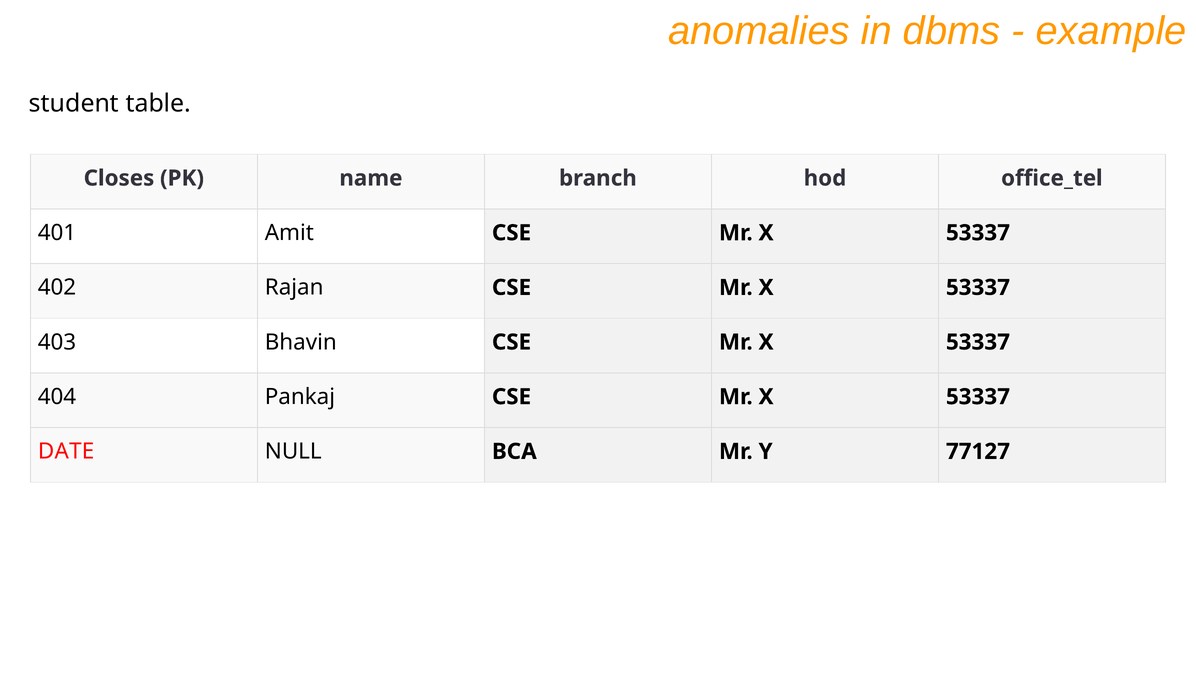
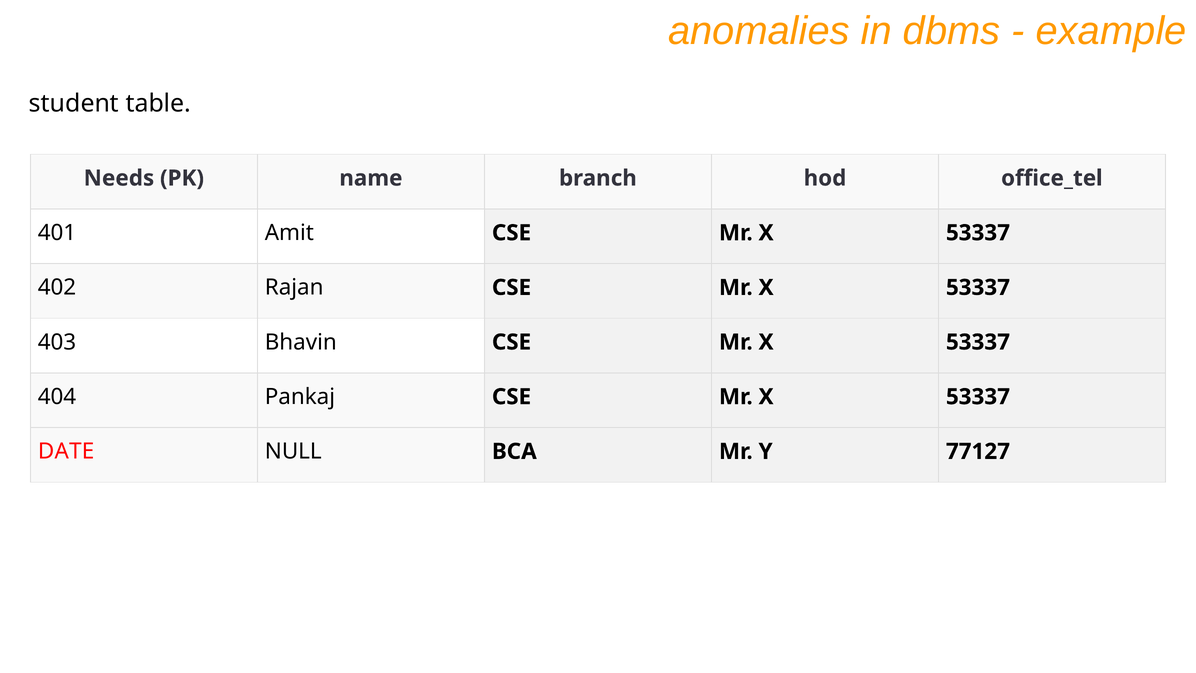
Closes: Closes -> Needs
